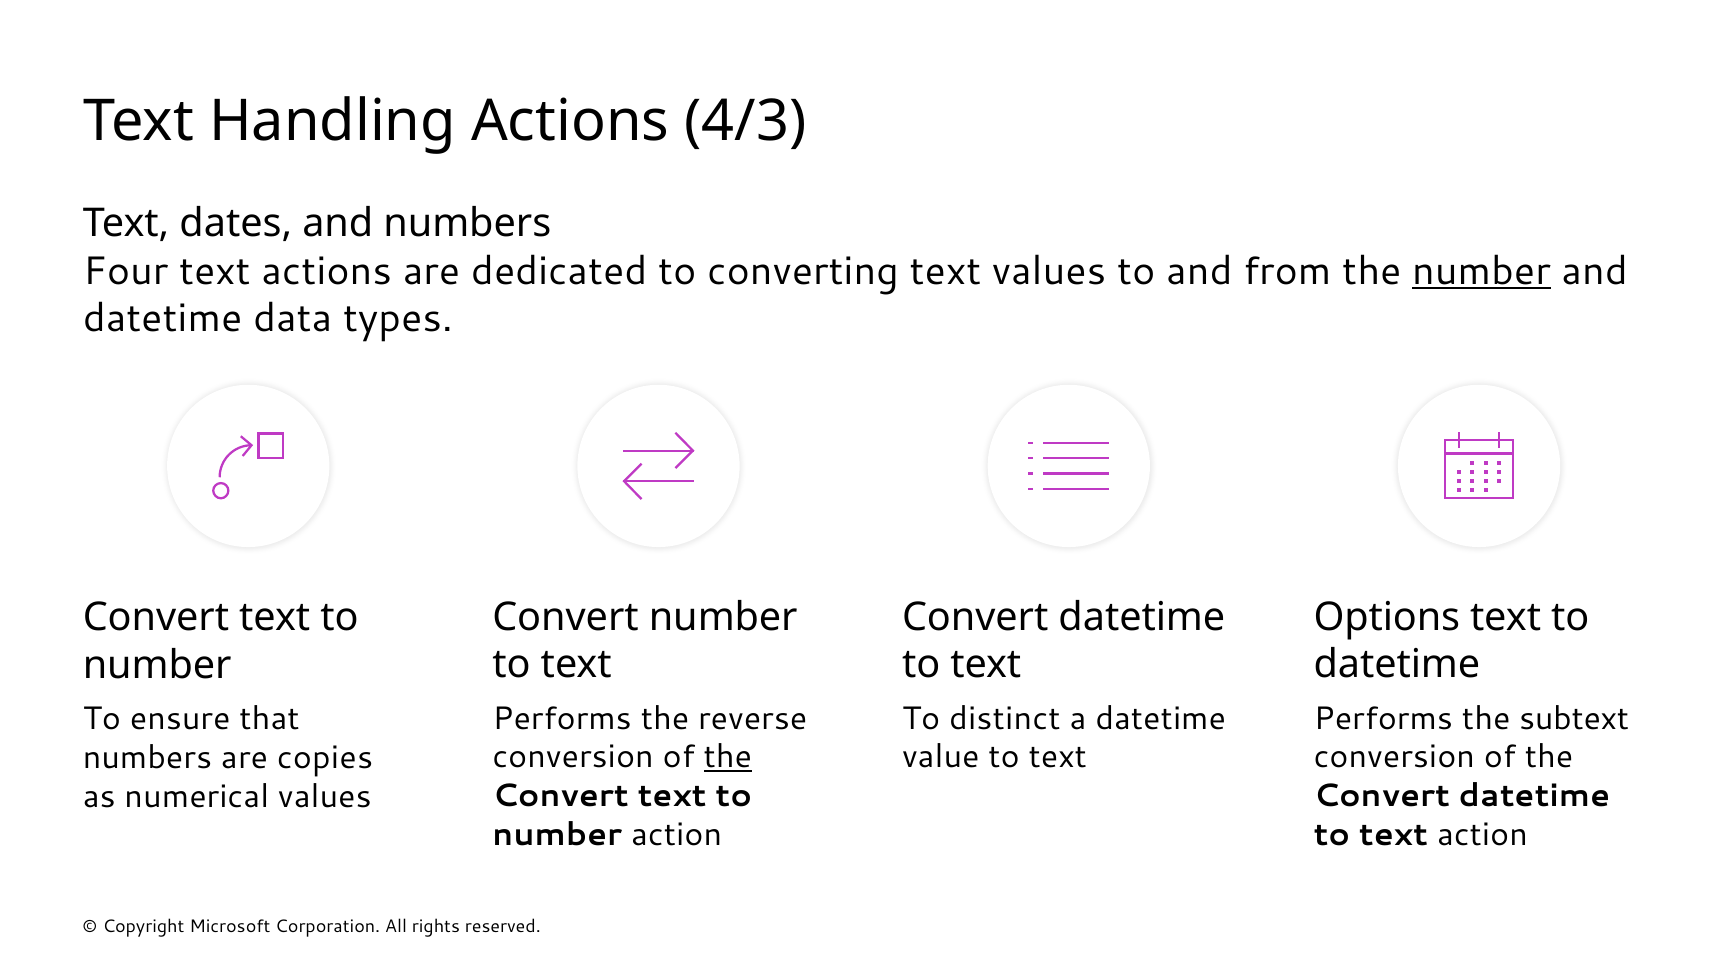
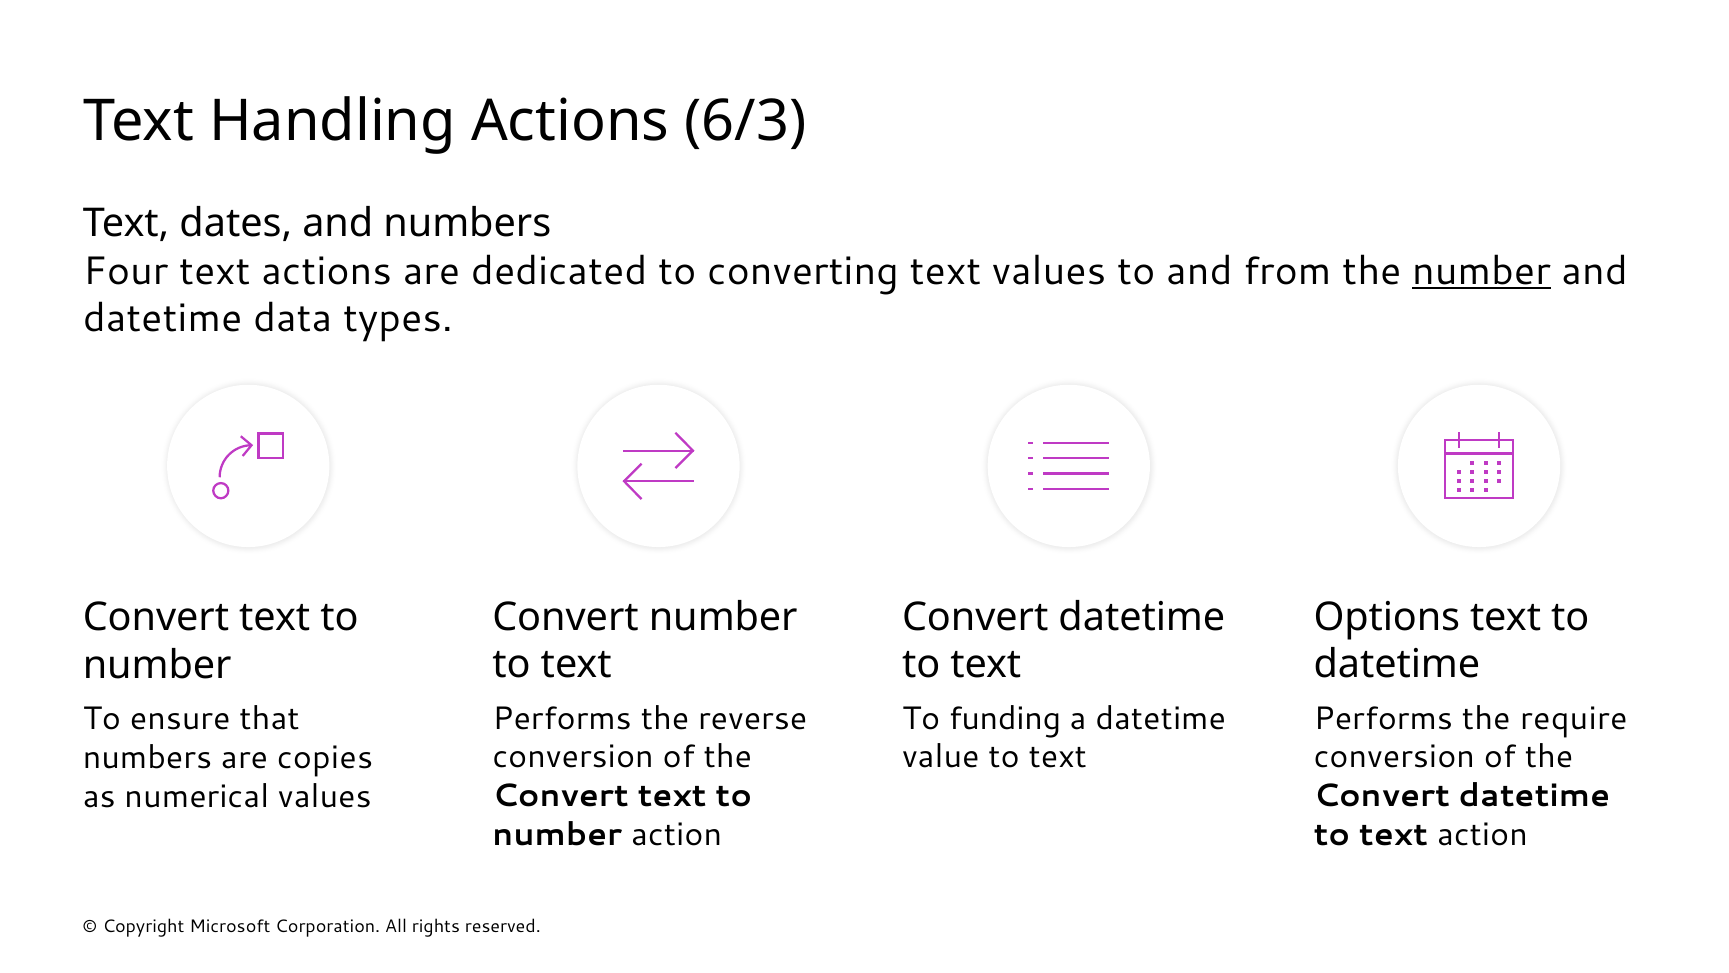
4/3: 4/3 -> 6/3
distinct: distinct -> funding
subtext: subtext -> require
the at (728, 757) underline: present -> none
